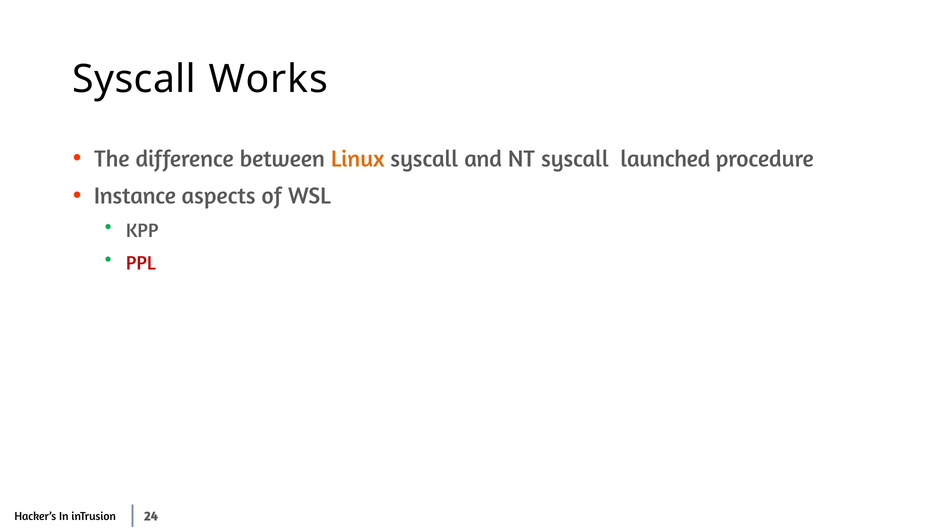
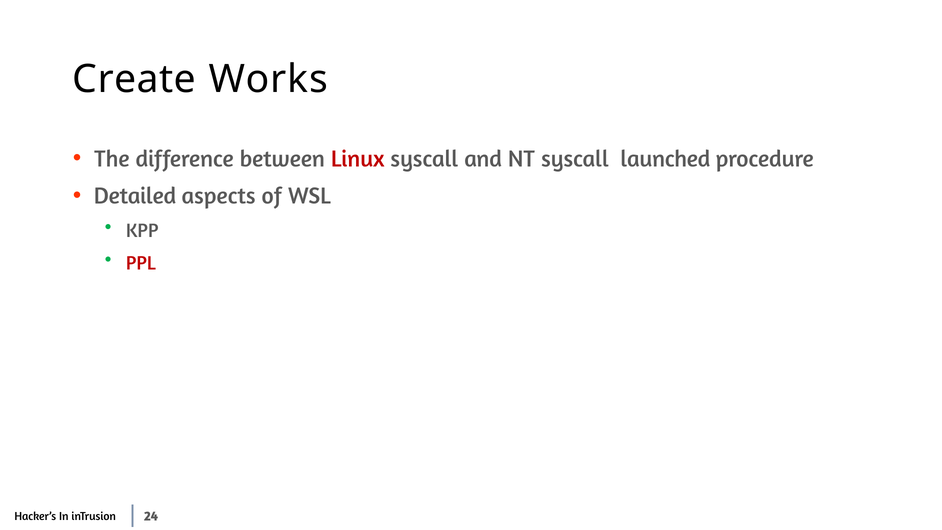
Syscall at (134, 79): Syscall -> Create
Linux colour: orange -> red
Instance: Instance -> Detailed
